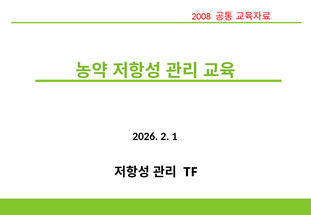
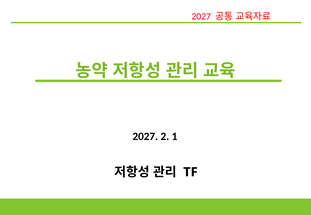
2008 at (201, 17): 2008 -> 2027
2026 at (145, 137): 2026 -> 2027
